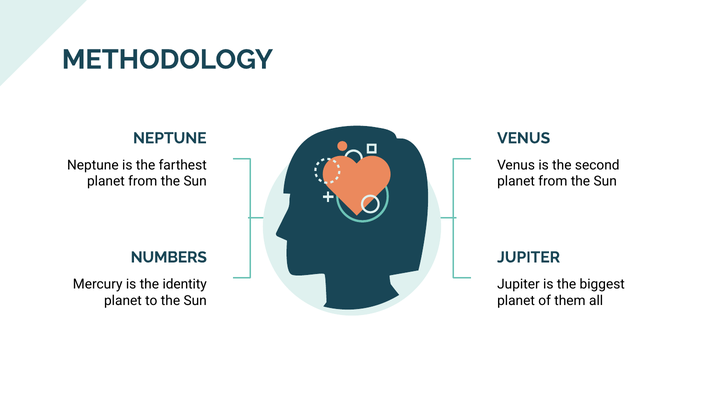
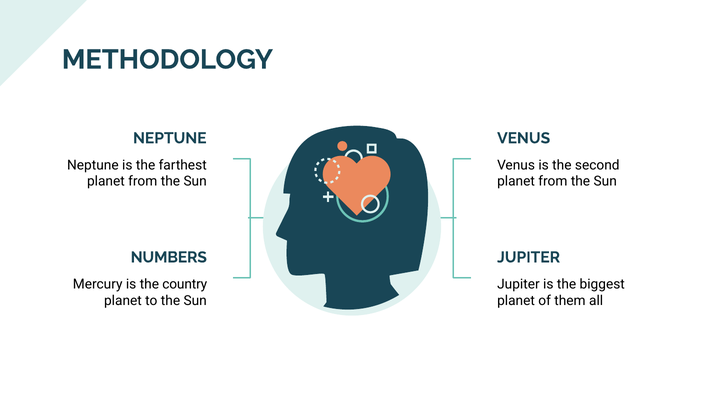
identity: identity -> country
